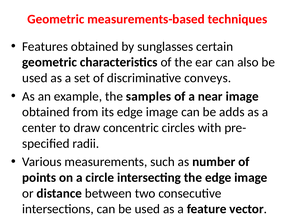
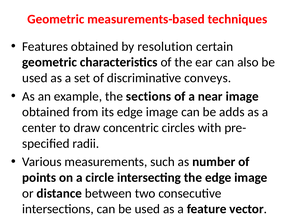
sunglasses: sunglasses -> resolution
samples: samples -> sections
